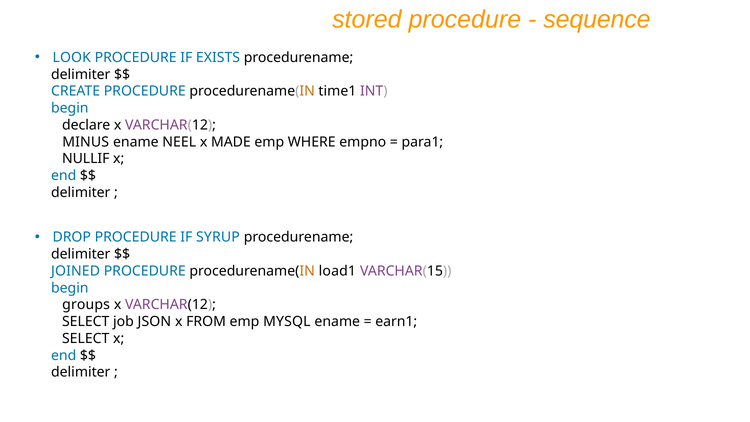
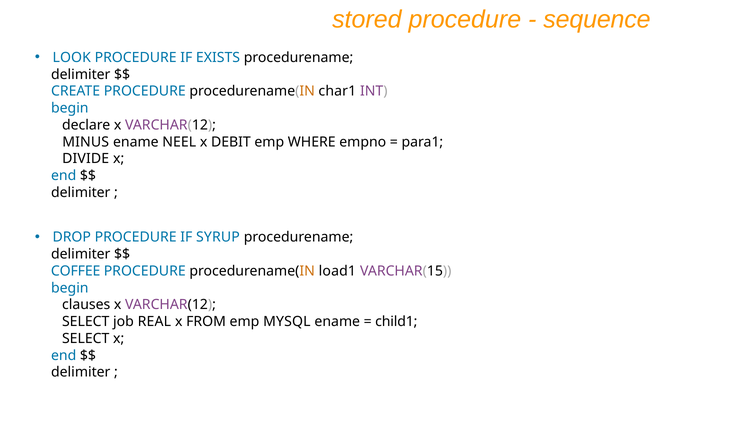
time1: time1 -> char1
MADE: MADE -> DEBIT
NULLIF: NULLIF -> DIVIDE
JOINED: JOINED -> COFFEE
groups: groups -> clauses
JSON: JSON -> REAL
earn1: earn1 -> child1
